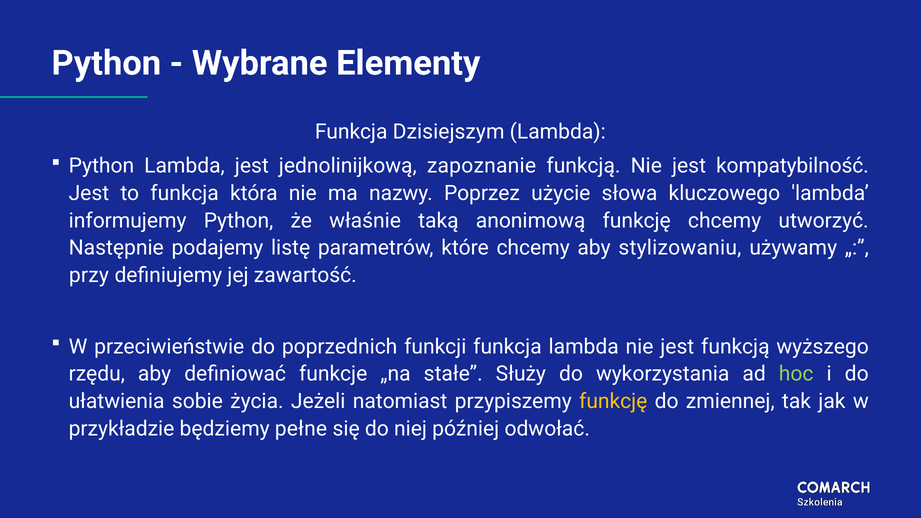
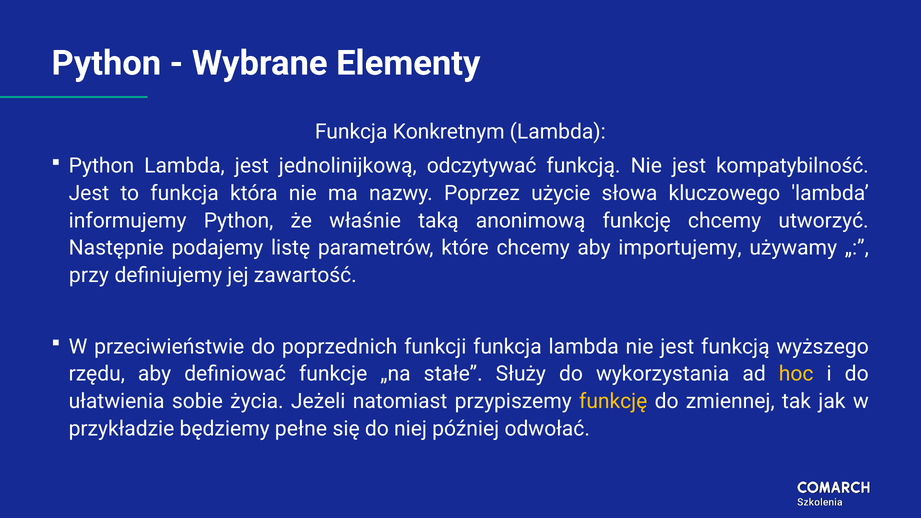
Dzisiejszym: Dzisiejszym -> Konkretnym
zapoznanie: zapoznanie -> odczytywać
stylizowaniu: stylizowaniu -> importujemy
hoc colour: light green -> yellow
